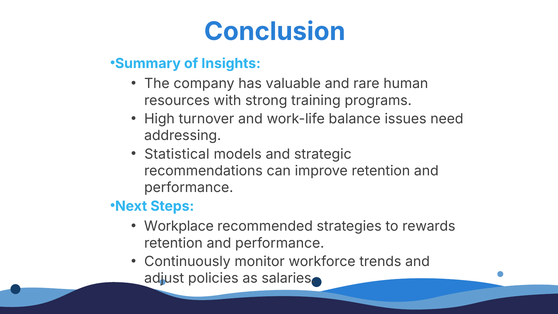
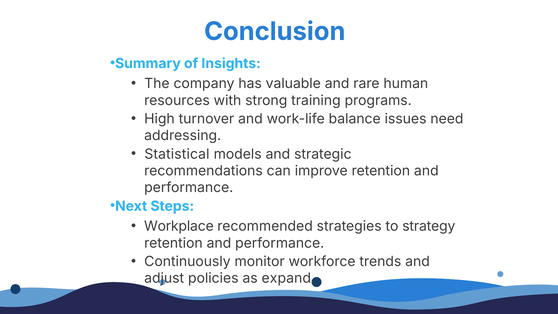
rewards: rewards -> strategy
salaries: salaries -> expand
